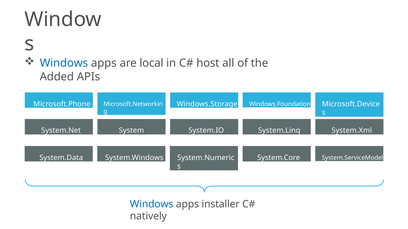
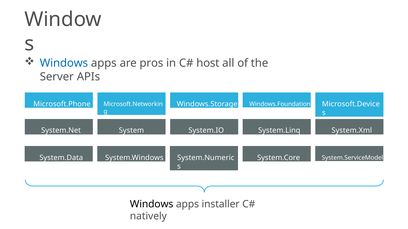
local: local -> pros
Added: Added -> Server
Windows at (152, 205) colour: blue -> black
